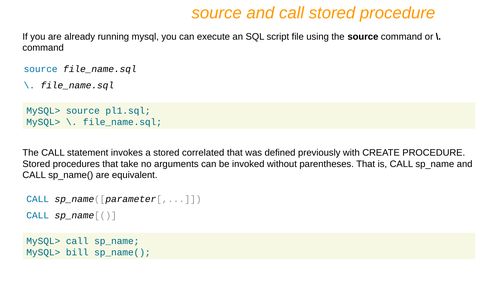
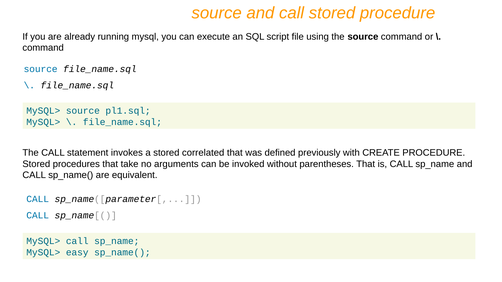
bill: bill -> easy
